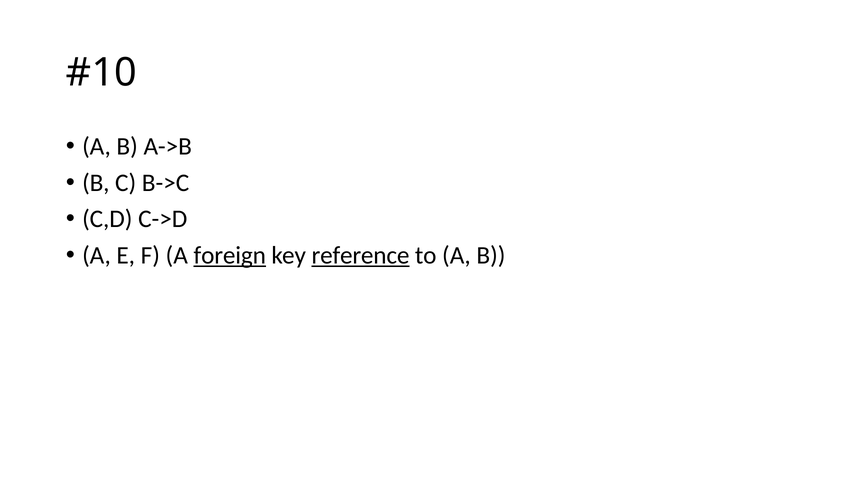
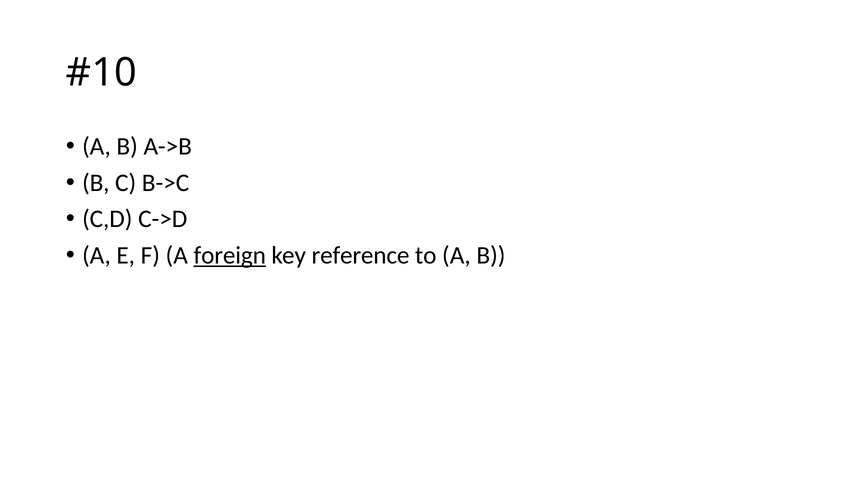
reference underline: present -> none
